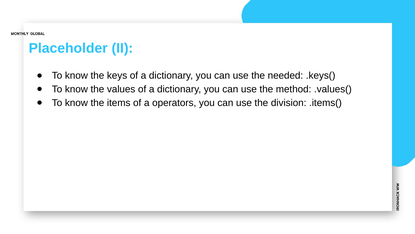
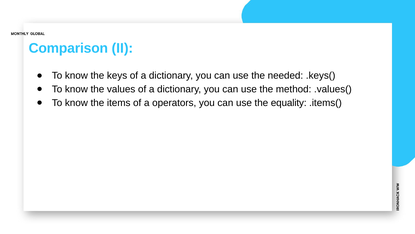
Placeholder: Placeholder -> Comparison
division: division -> equality
